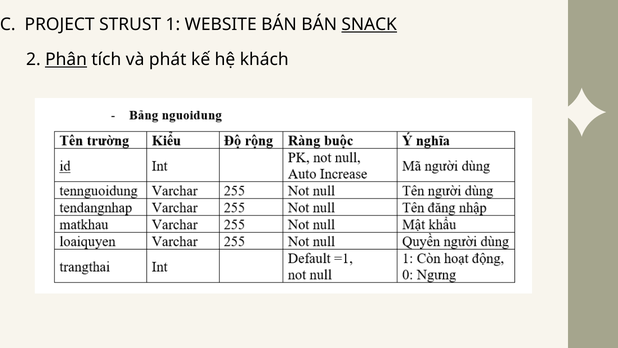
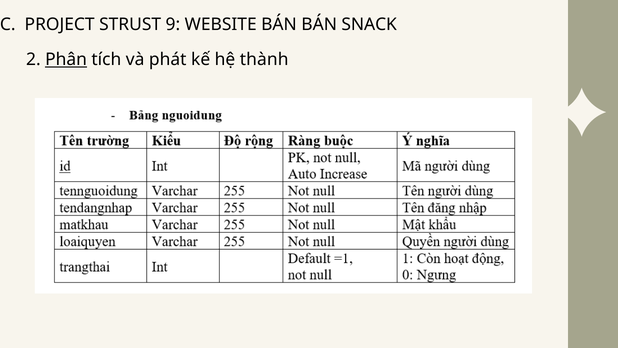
1: 1 -> 9
SNACK underline: present -> none
khách: khách -> thành
